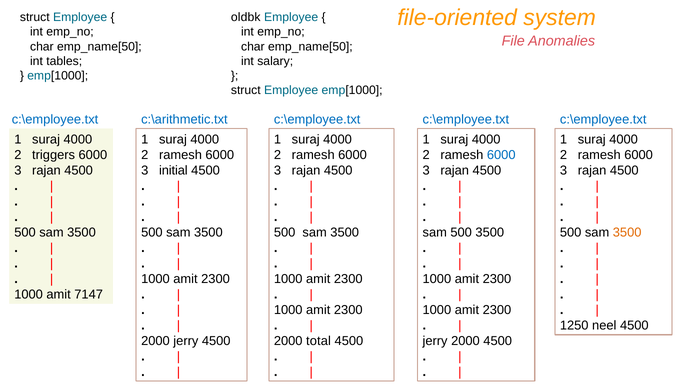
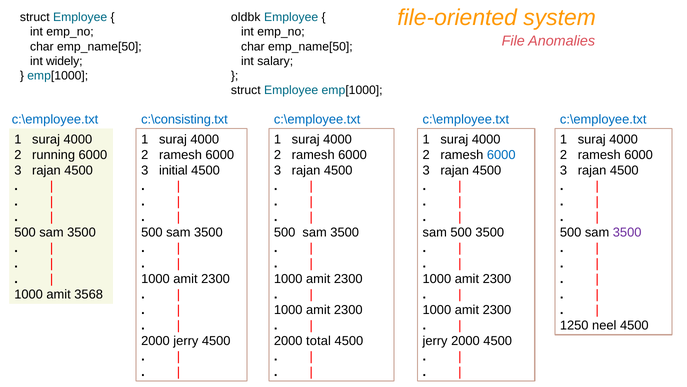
tables: tables -> widely
c:\arithmetic.txt: c:\arithmetic.txt -> c:\consisting.txt
triggers: triggers -> running
3500 at (627, 232) colour: orange -> purple
7147: 7147 -> 3568
